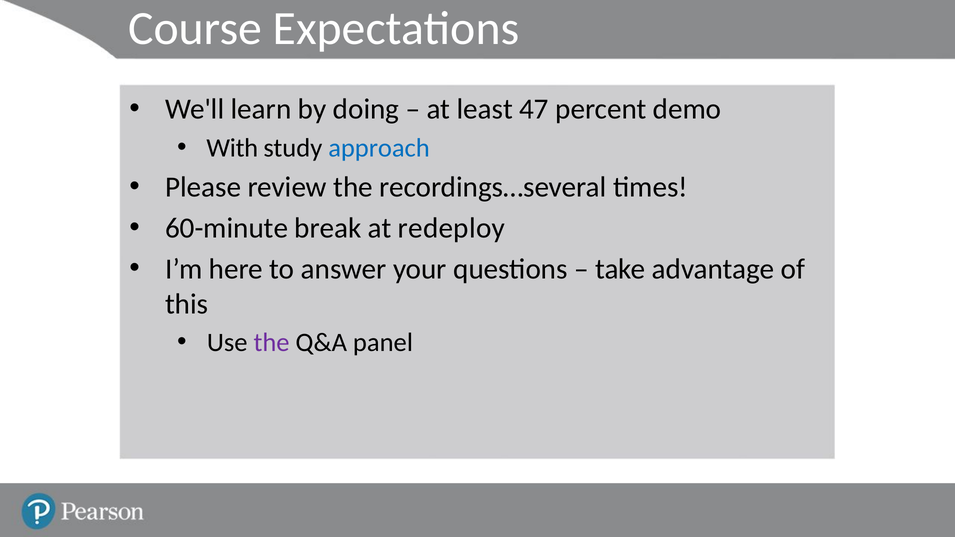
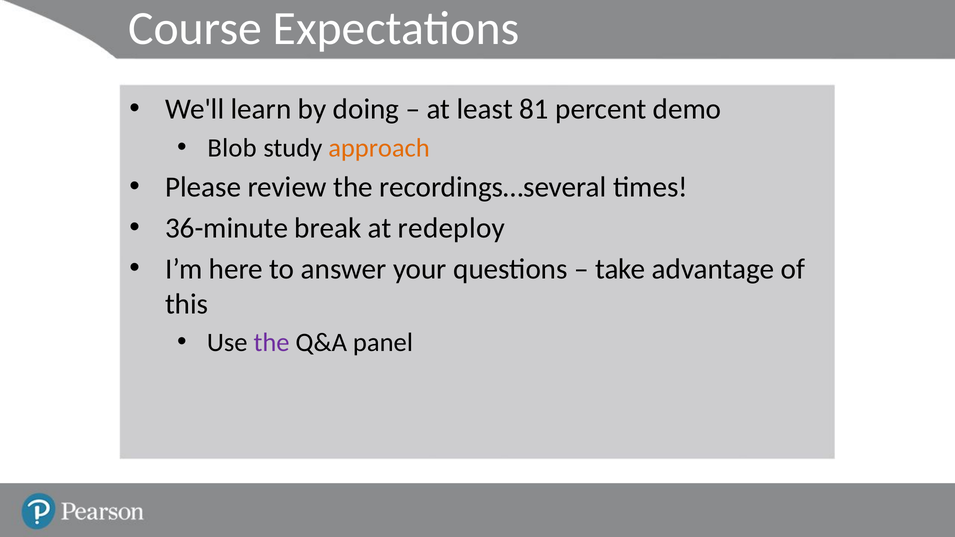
47: 47 -> 81
With: With -> Blob
approach colour: blue -> orange
60-minute: 60-minute -> 36-minute
